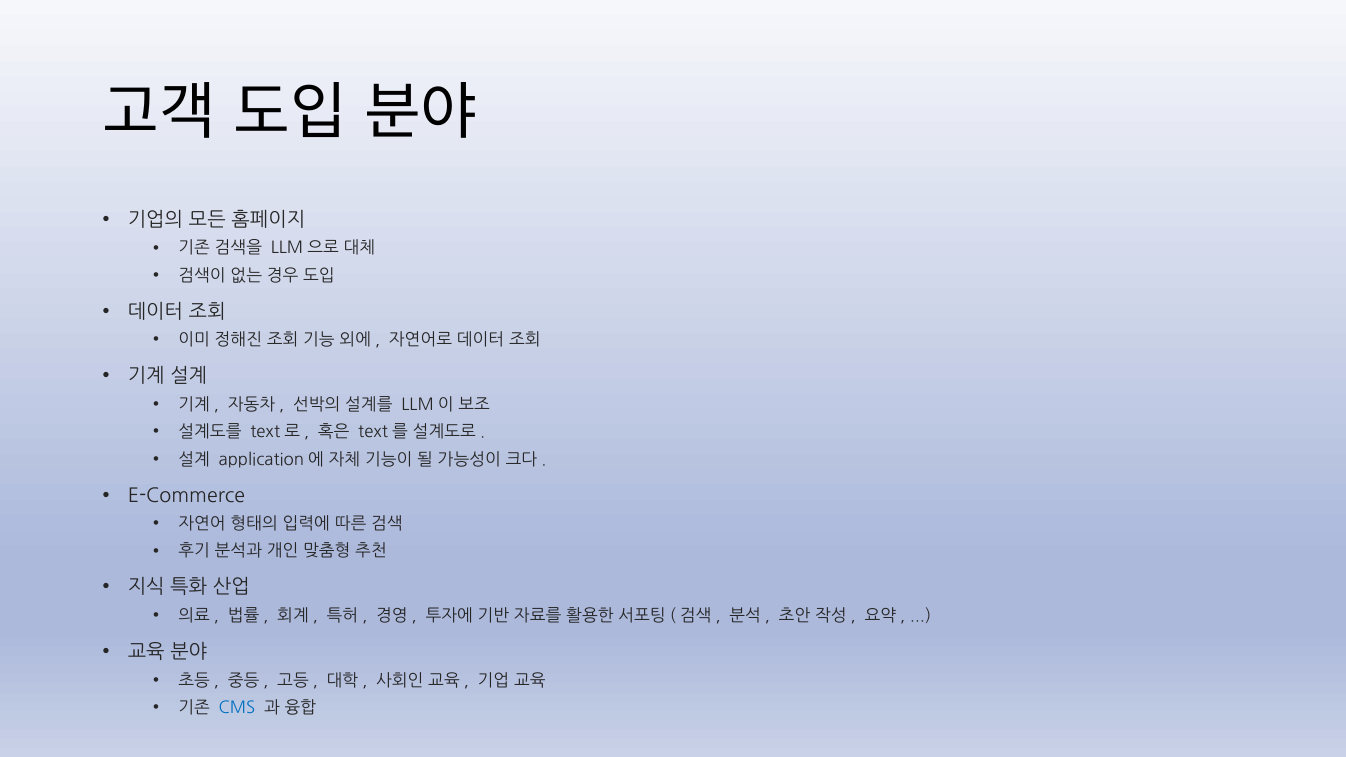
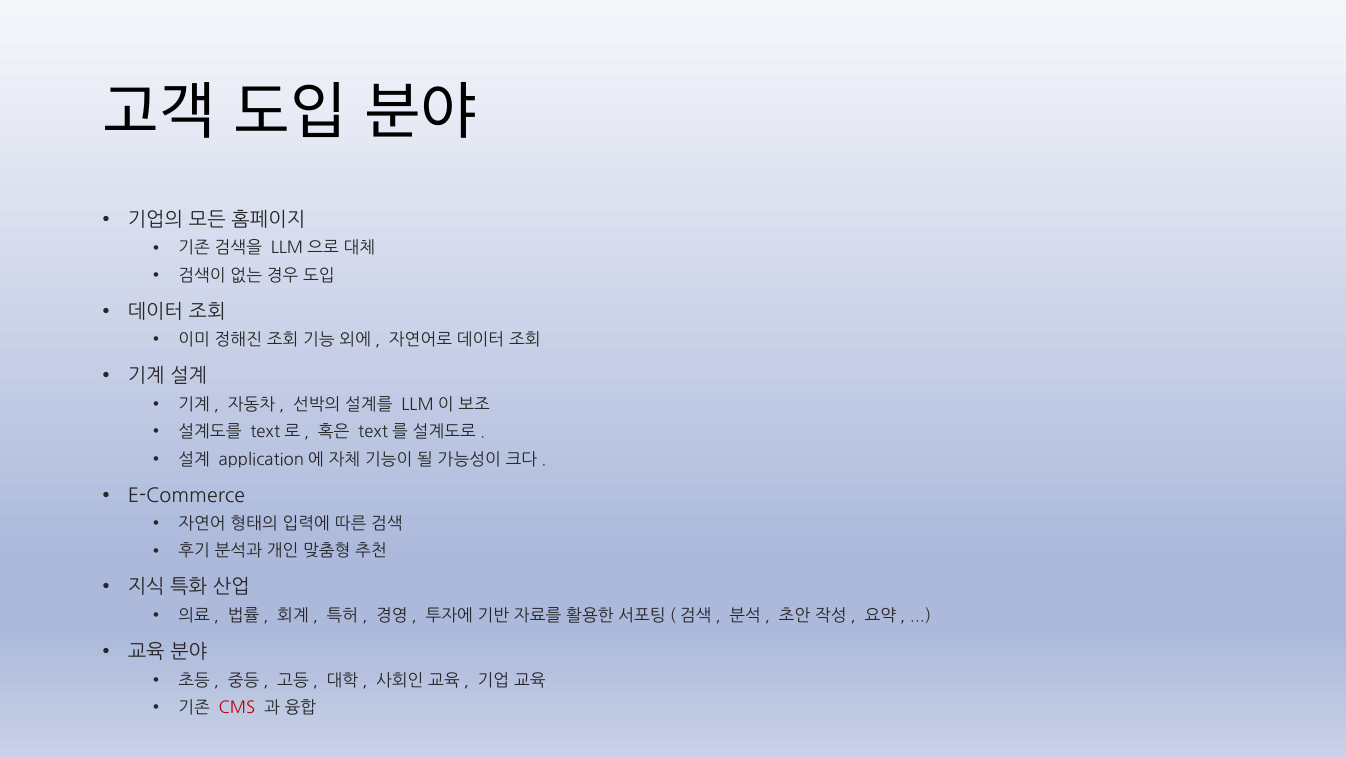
CMS colour: blue -> red
